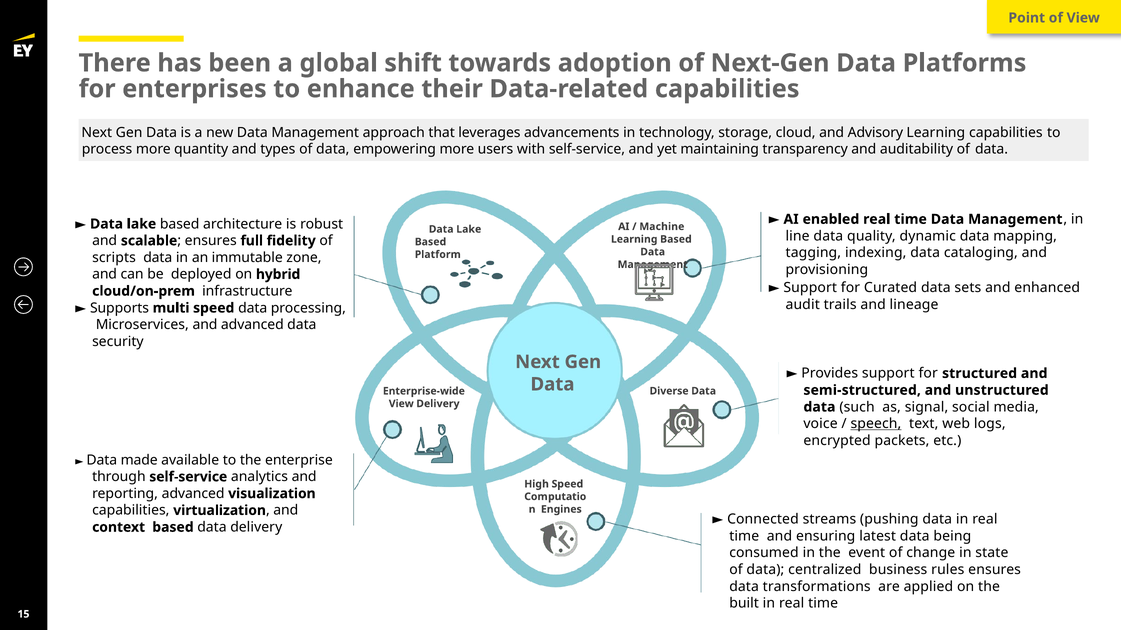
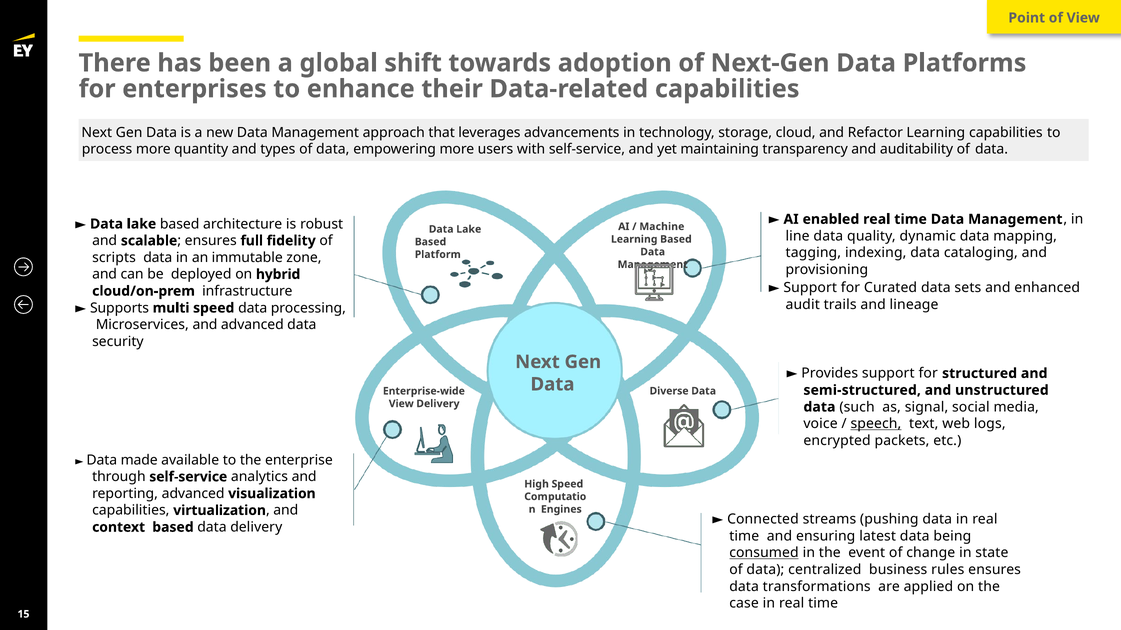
Advisory: Advisory -> Refactor
consumed underline: none -> present
built: built -> case
